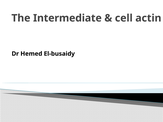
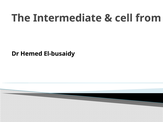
actin: actin -> from
